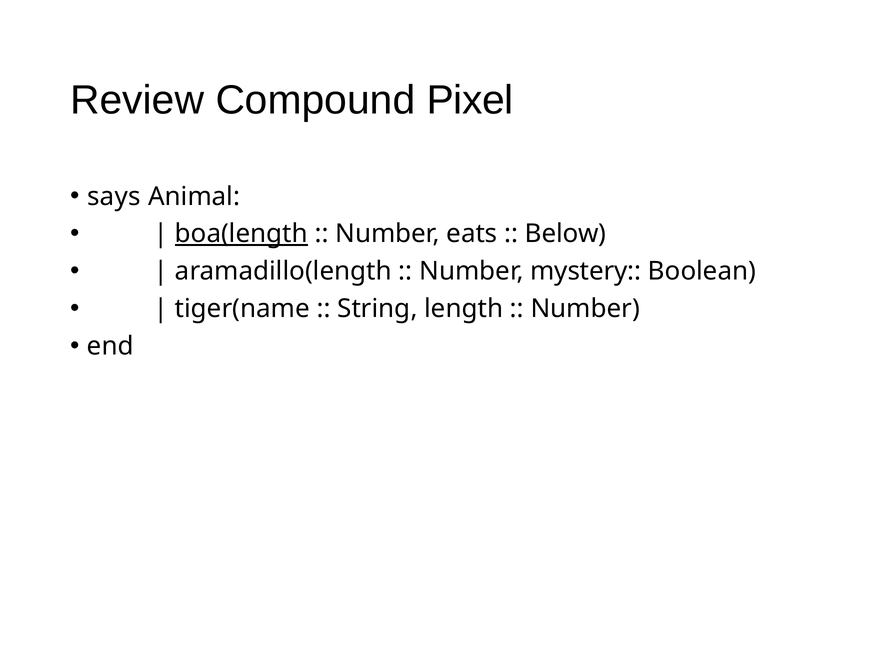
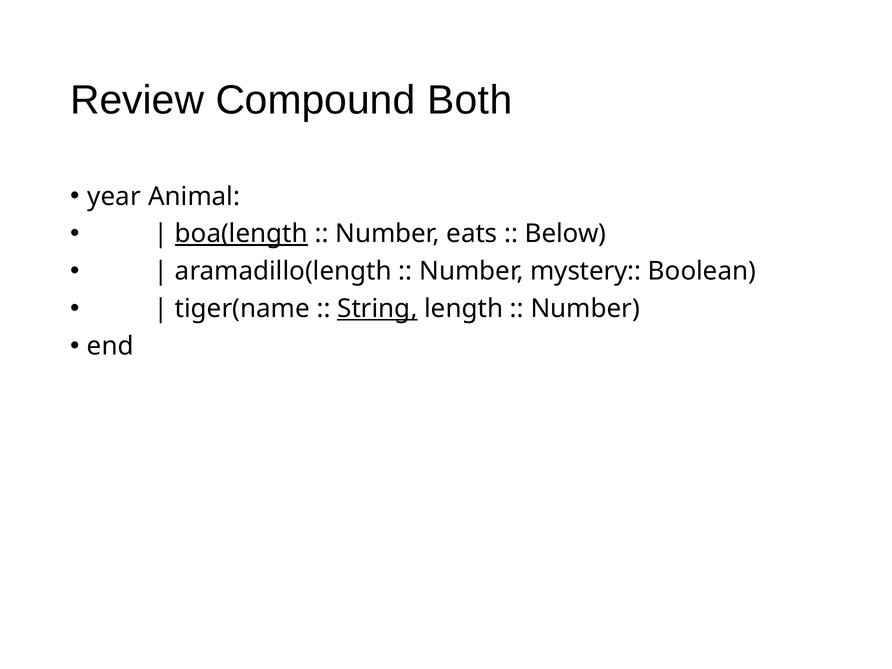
Pixel: Pixel -> Both
says: says -> year
String underline: none -> present
